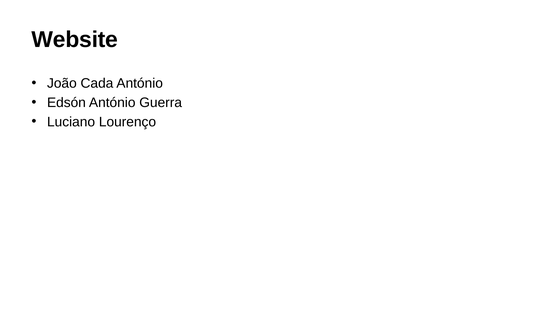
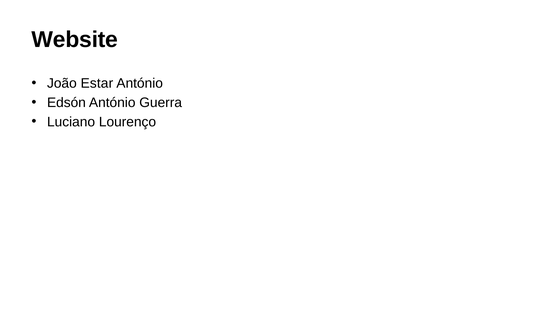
Cada: Cada -> Estar
